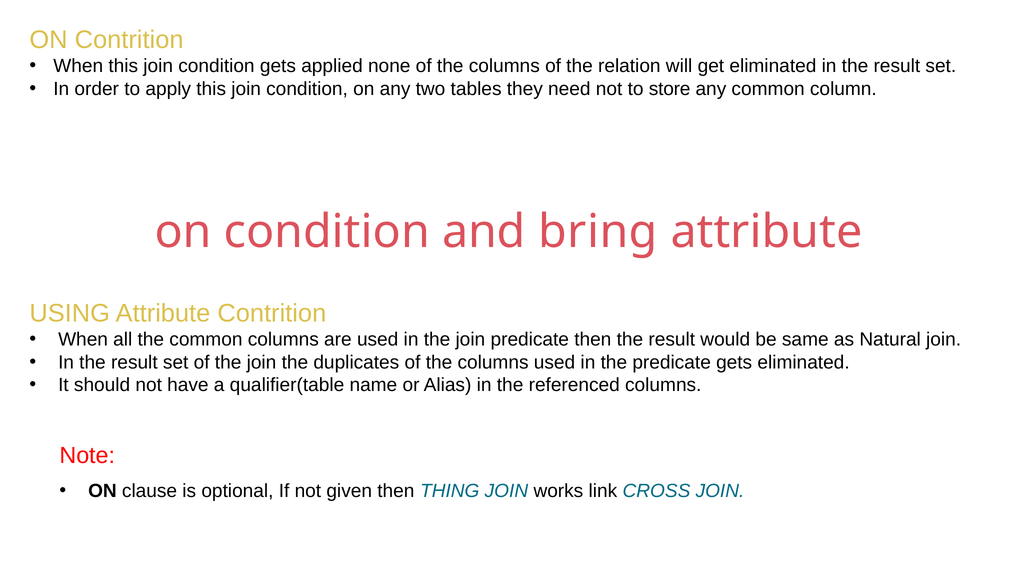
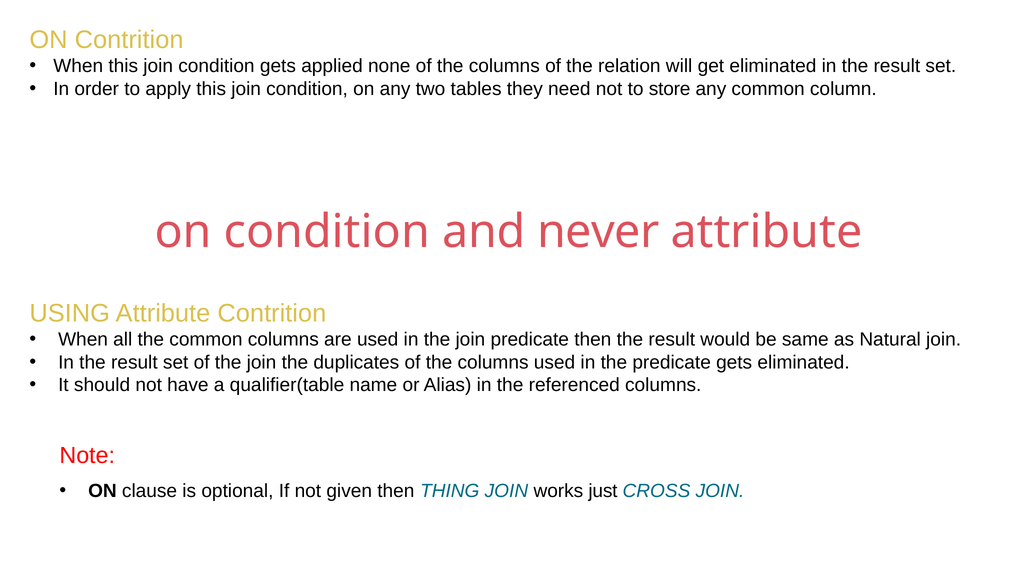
bring: bring -> never
link: link -> just
